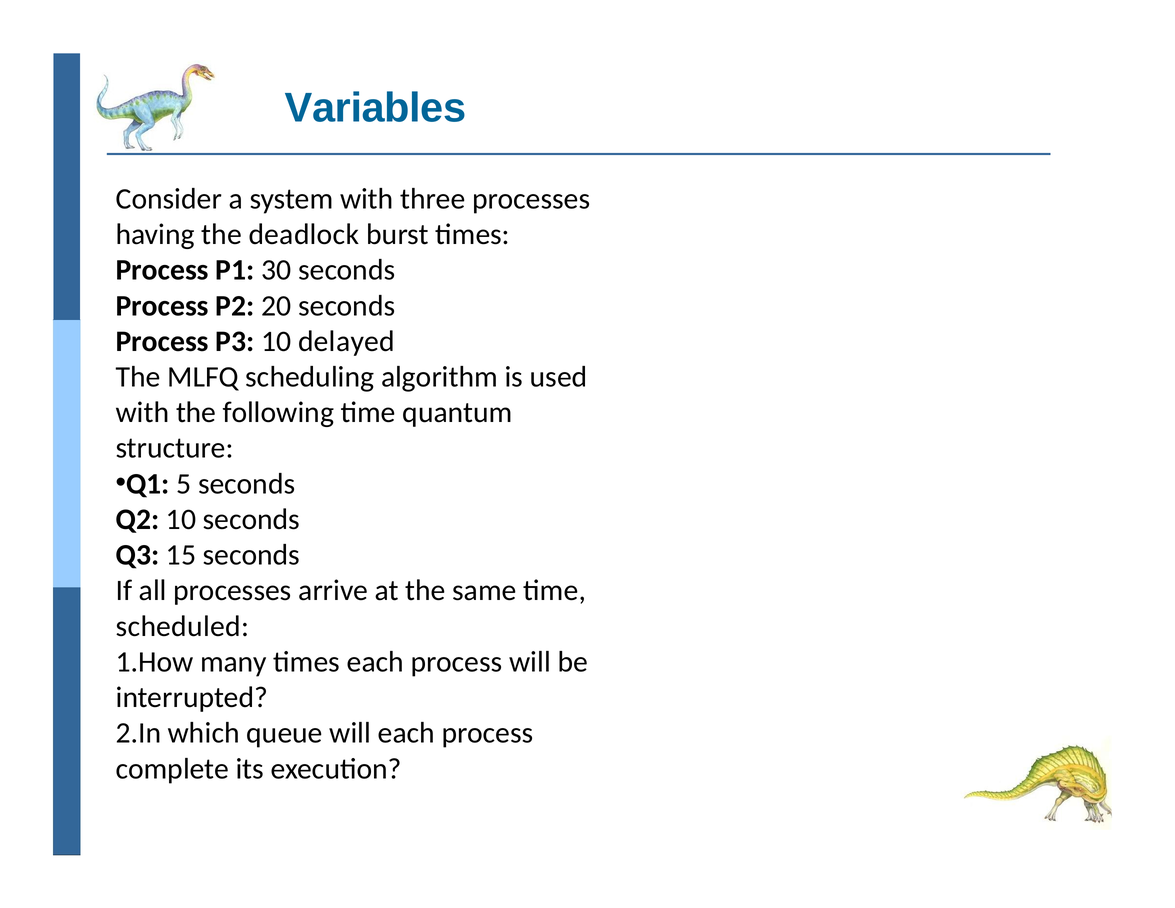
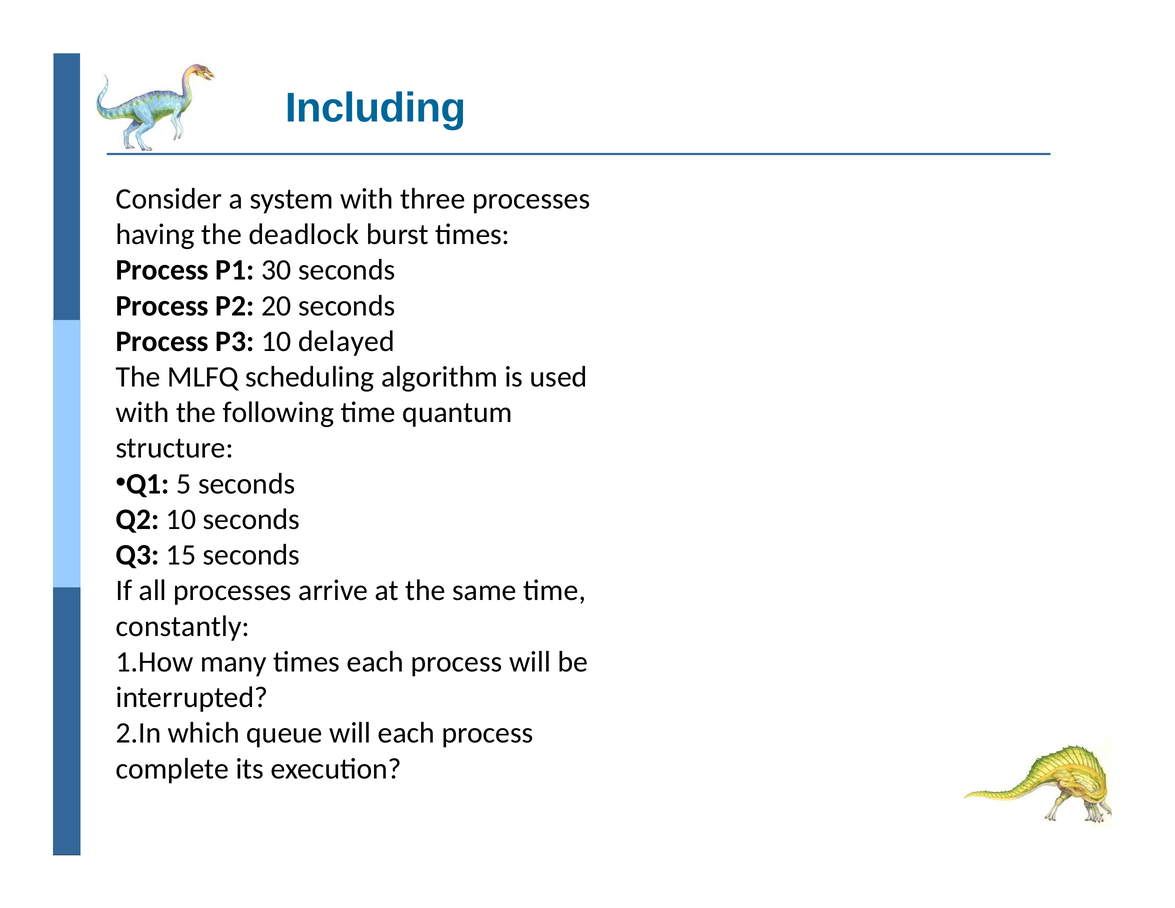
Variables: Variables -> Including
scheduled: scheduled -> constantly
